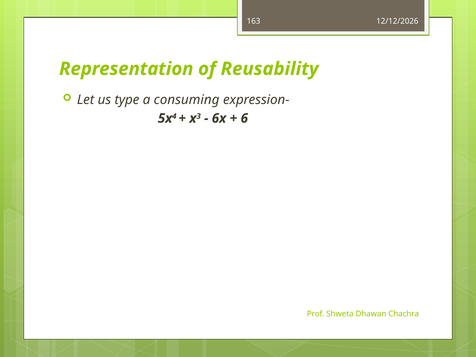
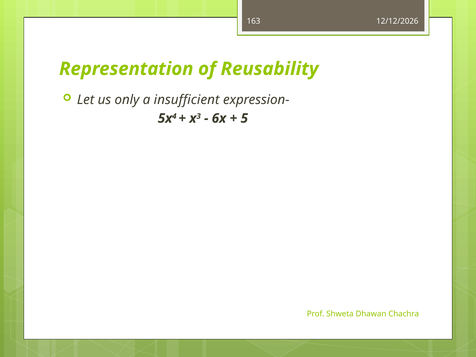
type: type -> only
consuming: consuming -> insufficient
6: 6 -> 5
